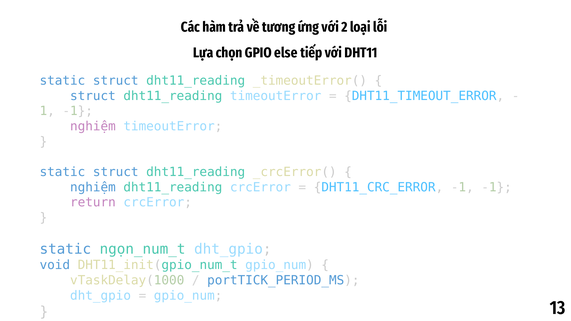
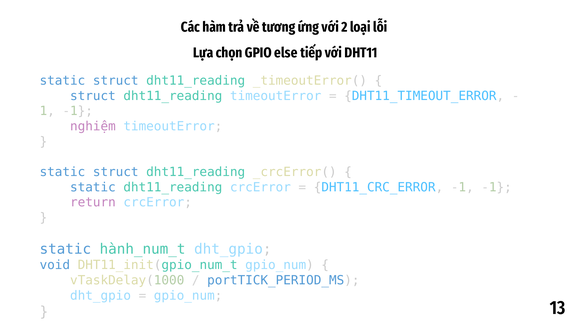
nghiệm at (93, 187): nghiệm -> static
ngọn_num_t: ngọn_num_t -> hành_num_t
